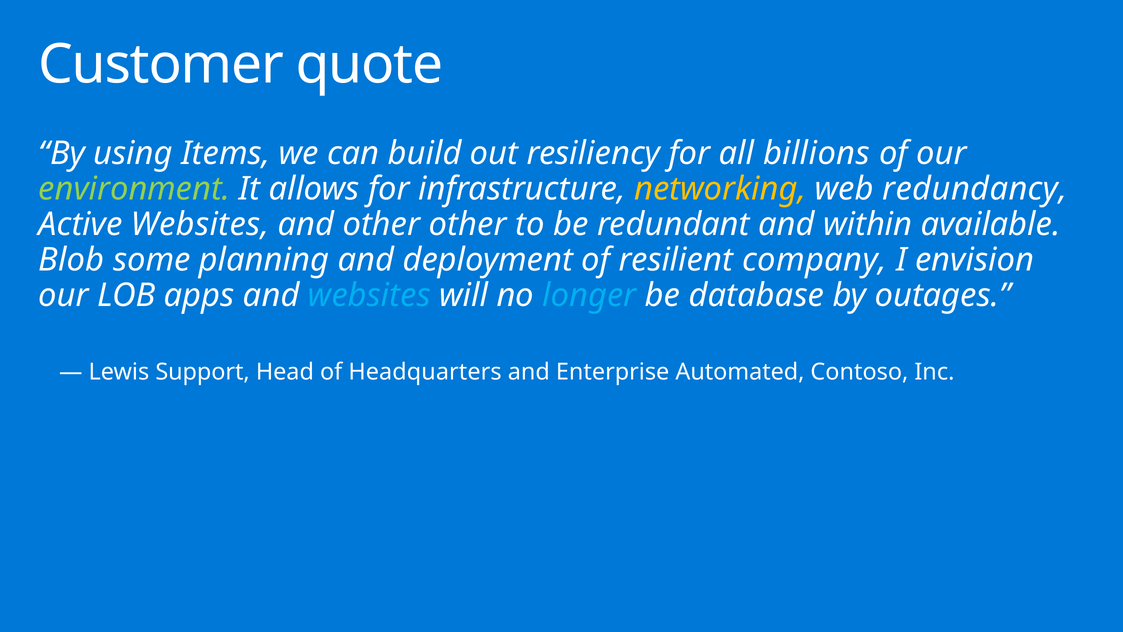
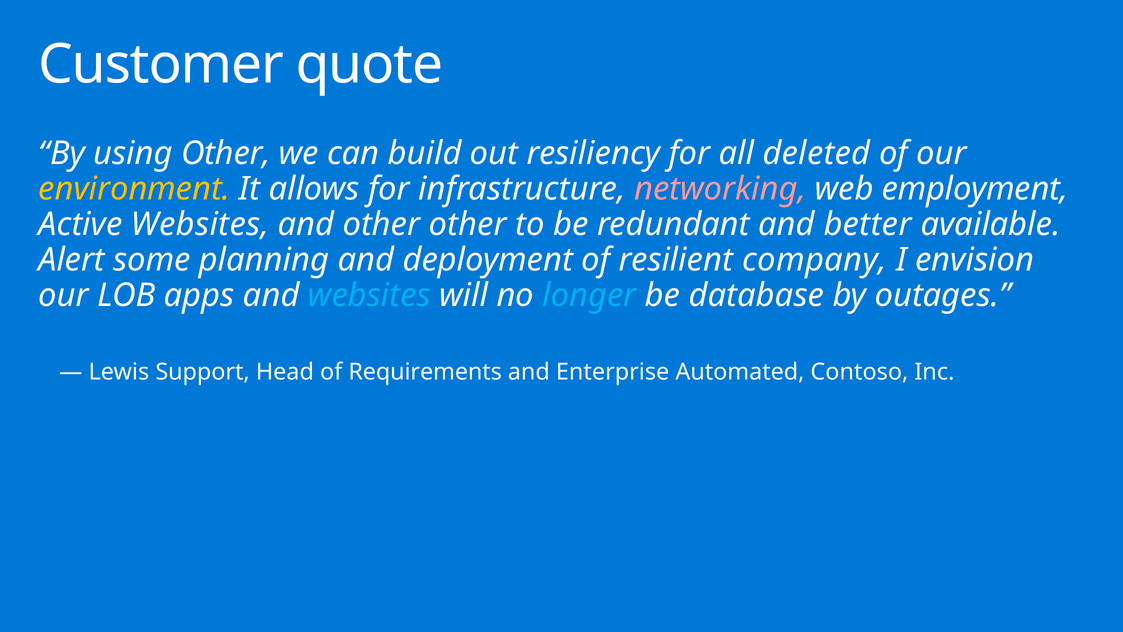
using Items: Items -> Other
billions: billions -> deleted
environment colour: light green -> yellow
networking colour: yellow -> pink
redundancy: redundancy -> employment
within: within -> better
Blob: Blob -> Alert
Headquarters: Headquarters -> Requirements
